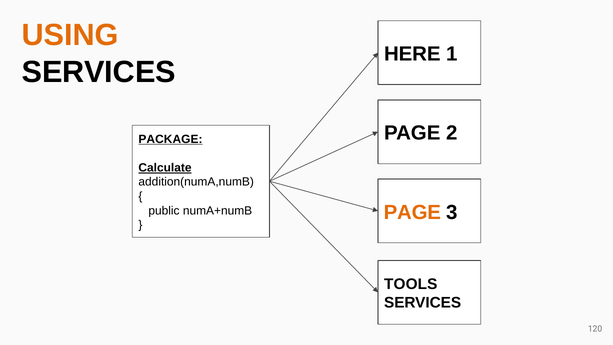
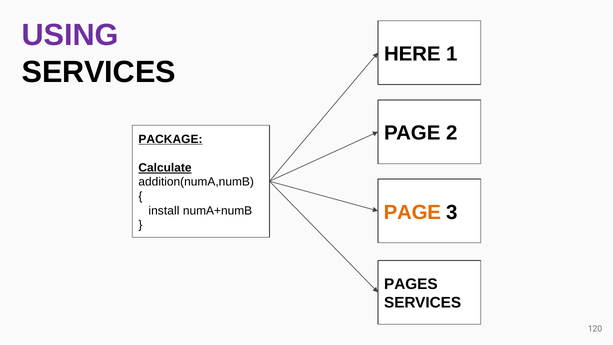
USING colour: orange -> purple
public: public -> install
TOOLS: TOOLS -> PAGES
